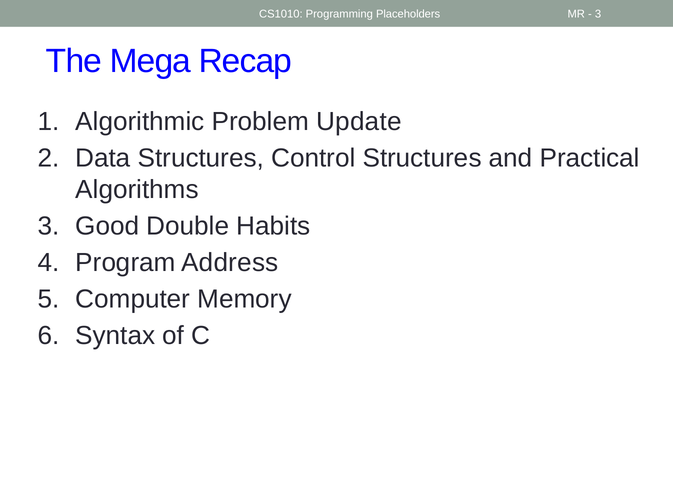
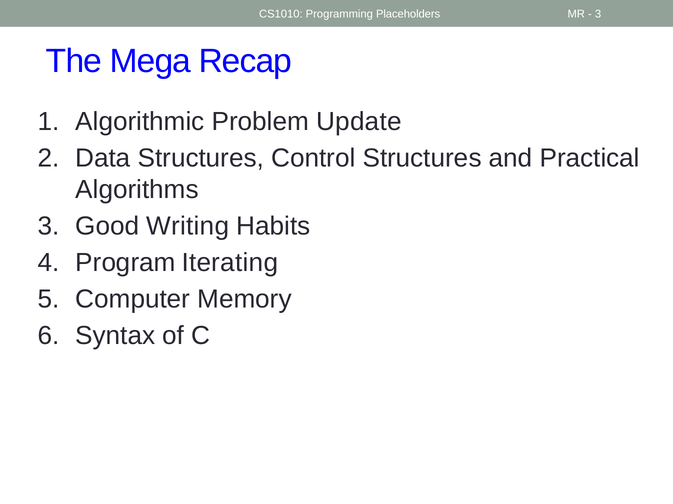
Double: Double -> Writing
Address: Address -> Iterating
